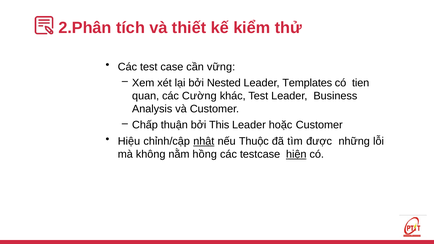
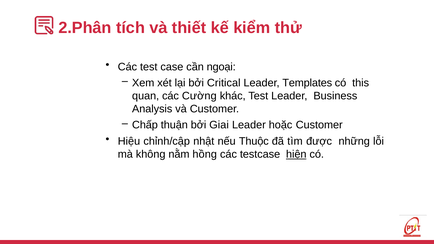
vững: vững -> ngoại
Nested: Nested -> Critical
tien: tien -> this
This: This -> Giai
nhật underline: present -> none
